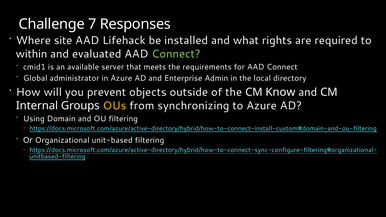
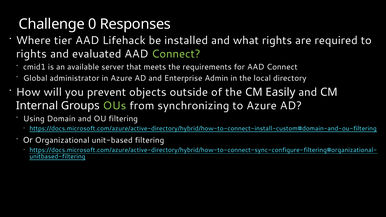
7: 7 -> 0
site: site -> tier
within at (32, 54): within -> rights
Know: Know -> Easily
OUs colour: yellow -> light green
